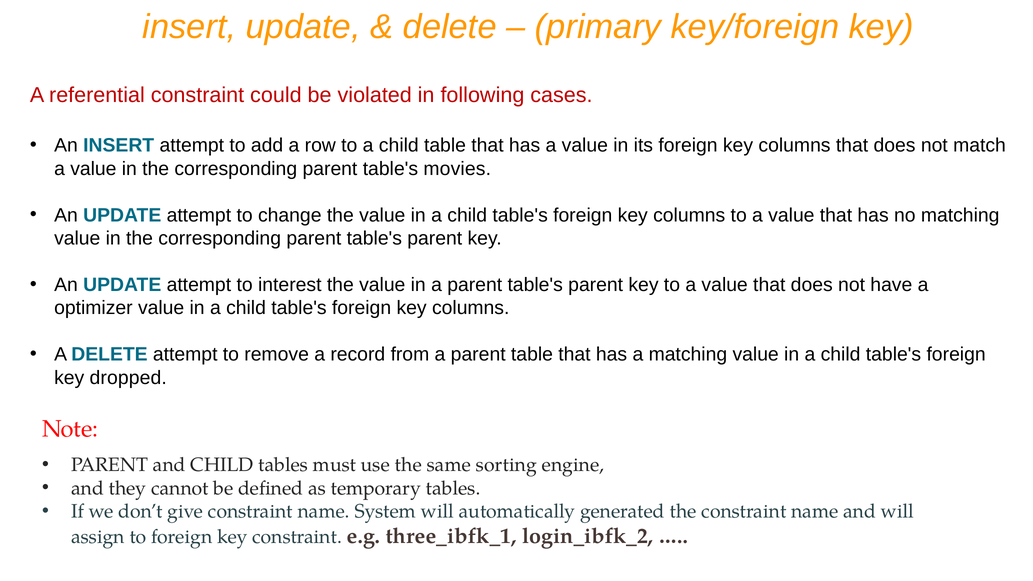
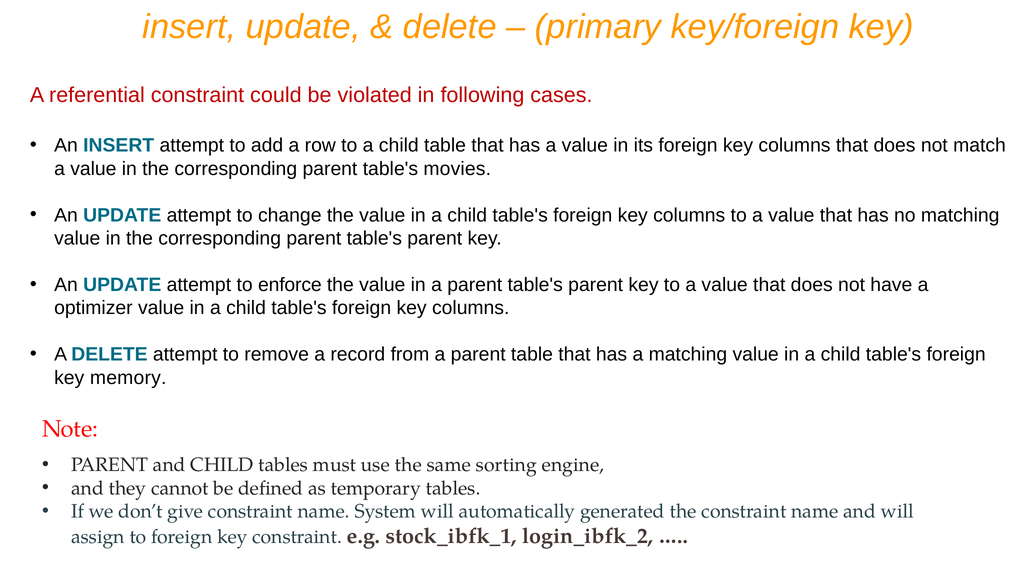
interest: interest -> enforce
dropped: dropped -> memory
three_ibfk_1: three_ibfk_1 -> stock_ibfk_1
